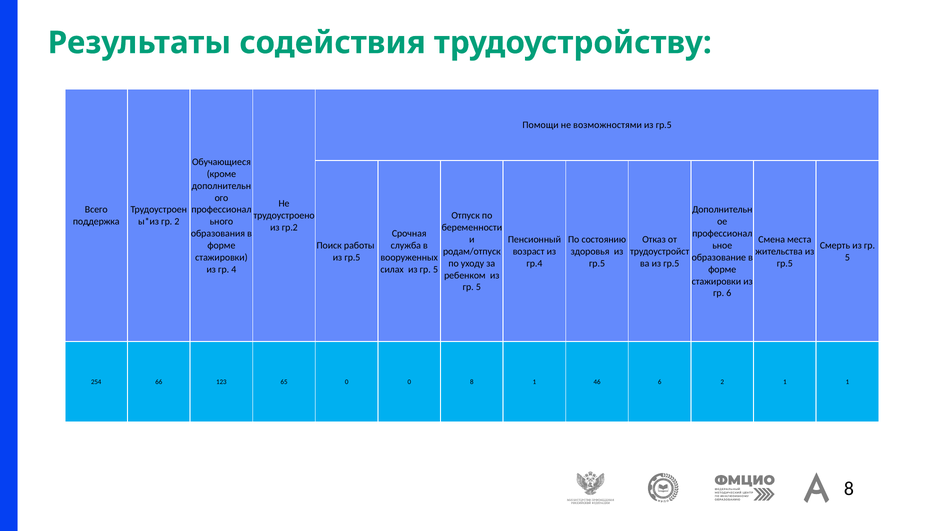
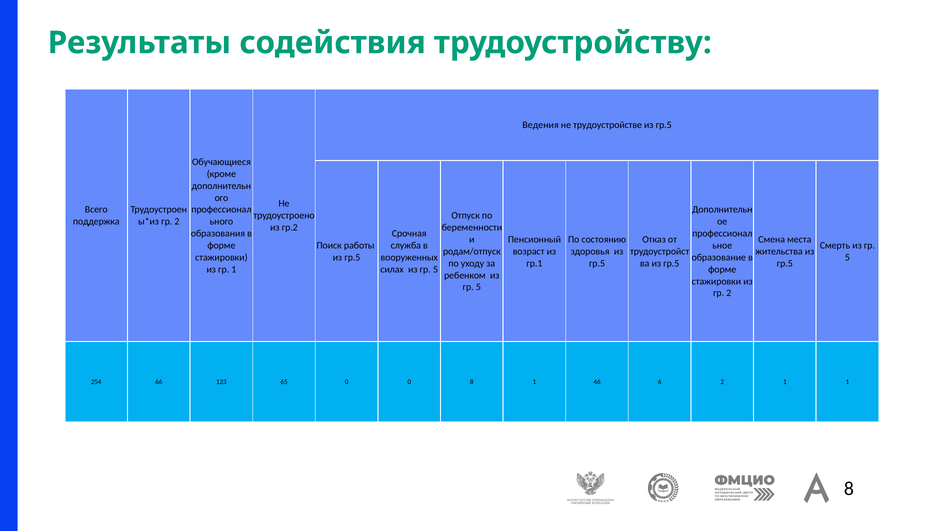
Помощи: Помощи -> Ведения
возможностями: возможностями -> трудоустройстве
гр.4: гр.4 -> гр.1
гр 4: 4 -> 1
6 at (729, 293): 6 -> 2
